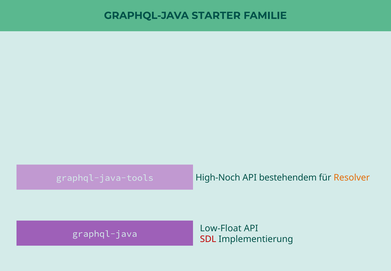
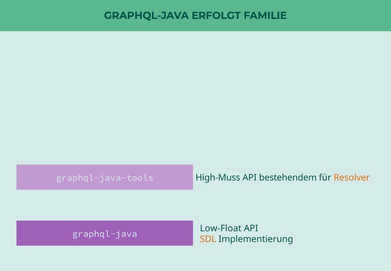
STARTER: STARTER -> ERFOLGT
High-Noch: High-Noch -> High-Muss
SDL colour: red -> orange
